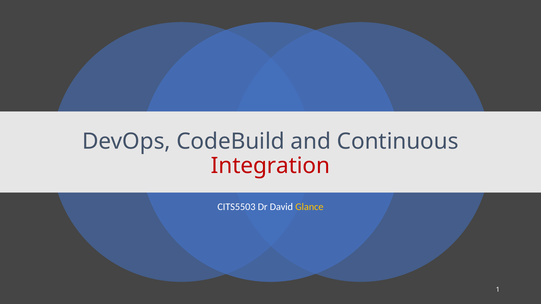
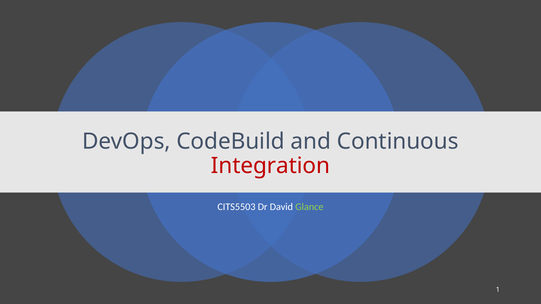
Glance colour: yellow -> light green
